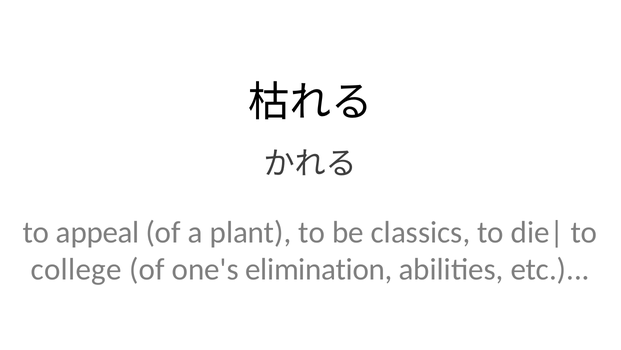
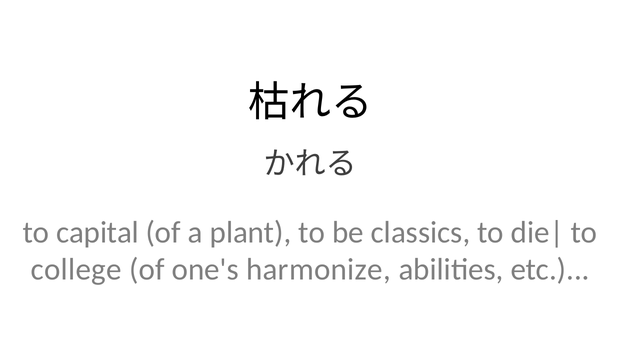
appeal: appeal -> capital
elimination: elimination -> harmonize
